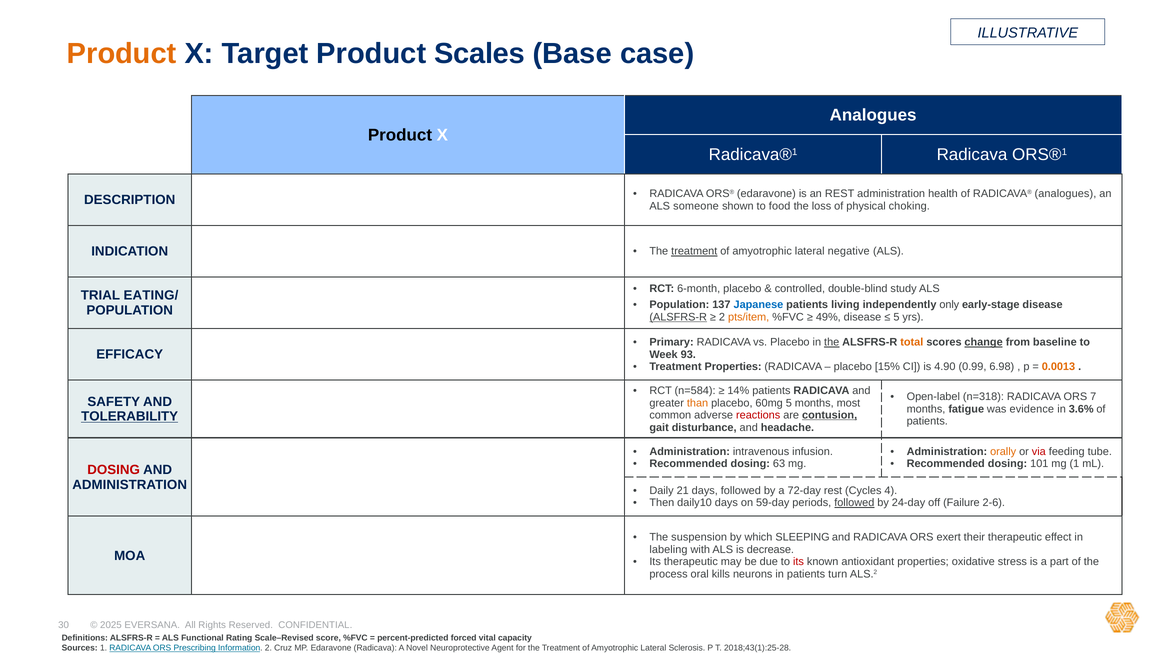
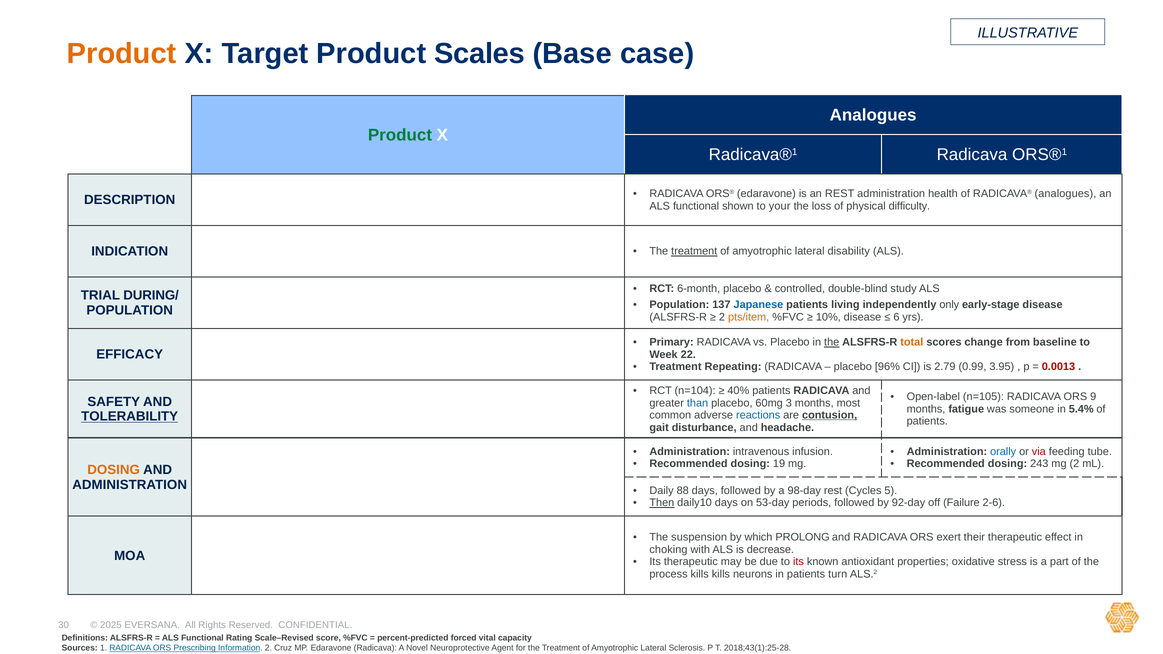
Product at (400, 135) colour: black -> green
someone at (696, 206): someone -> functional
food: food -> your
choking: choking -> difficulty
negative: negative -> disability
EATING/: EATING/ -> DURING/
ALSFRS-R at (678, 317) underline: present -> none
49%: 49% -> 10%
5 at (896, 317): 5 -> 6
change underline: present -> none
93: 93 -> 22
Treatment Properties: Properties -> Repeating
15%: 15% -> 96%
4.90: 4.90 -> 2.79
6.98: 6.98 -> 3.95
0.0013 colour: orange -> red
n=584: n=584 -> n=104
14%: 14% -> 40%
n=318: n=318 -> n=105
7: 7 -> 9
than colour: orange -> blue
60mg 5: 5 -> 3
evidence: evidence -> someone
3.6%: 3.6% -> 5.4%
reactions colour: red -> blue
orally colour: orange -> blue
63: 63 -> 19
101: 101 -> 243
mg 1: 1 -> 2
DOSING at (114, 470) colour: red -> orange
21: 21 -> 88
72-day: 72-day -> 98-day
4: 4 -> 5
Then underline: none -> present
59-day: 59-day -> 53-day
followed at (854, 503) underline: present -> none
24-day: 24-day -> 92-day
SLEEPING: SLEEPING -> PROLONG
labeling: labeling -> choking
process oral: oral -> kills
